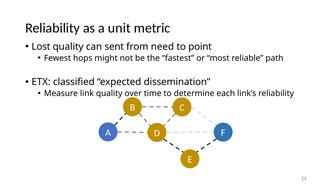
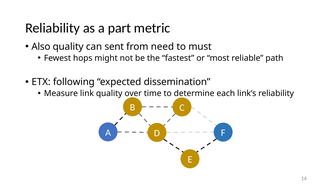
unit: unit -> part
Lost: Lost -> Also
point: point -> must
classified: classified -> following
